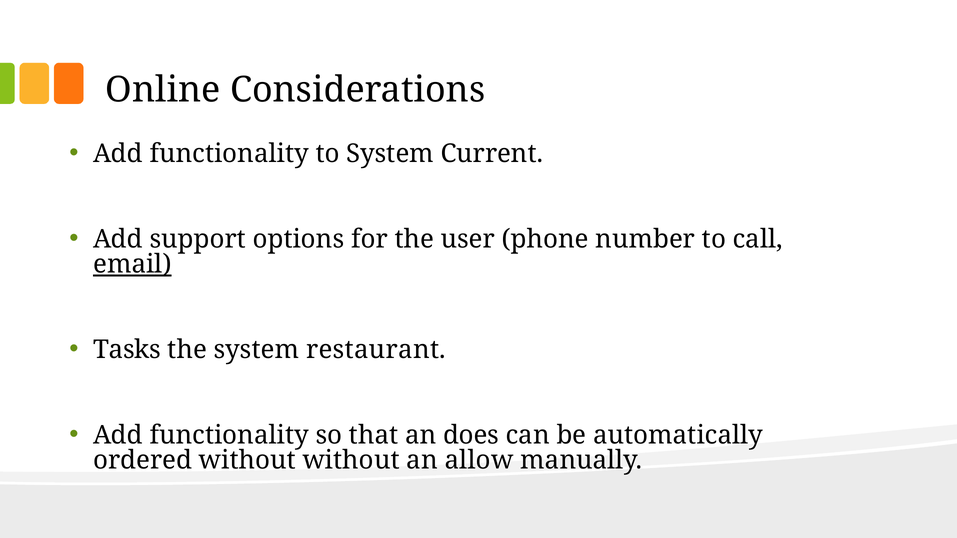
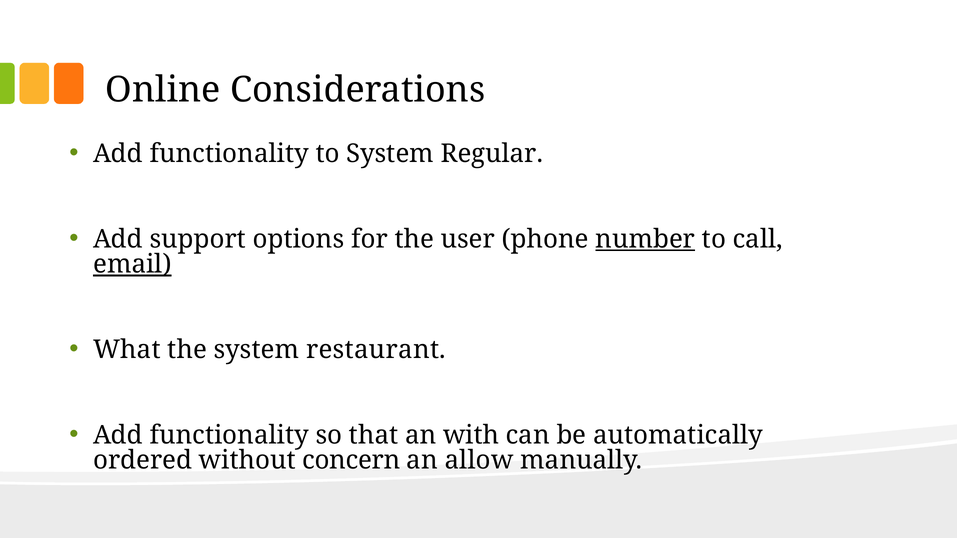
Current: Current -> Regular
number underline: none -> present
Tasks: Tasks -> What
does: does -> with
without without: without -> concern
